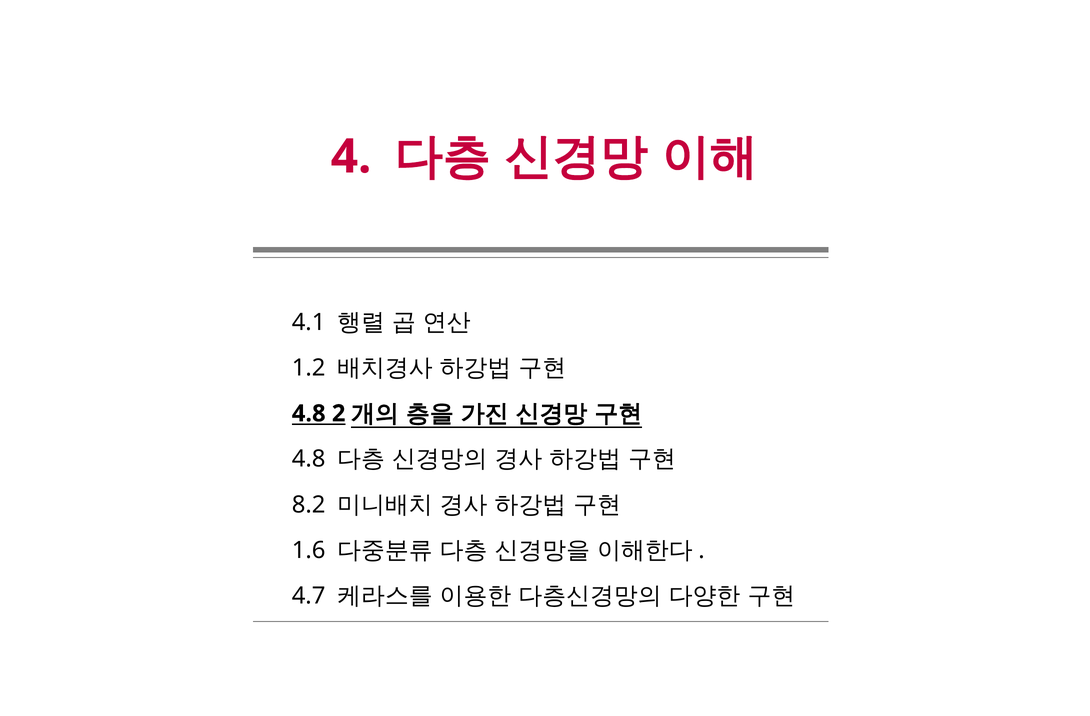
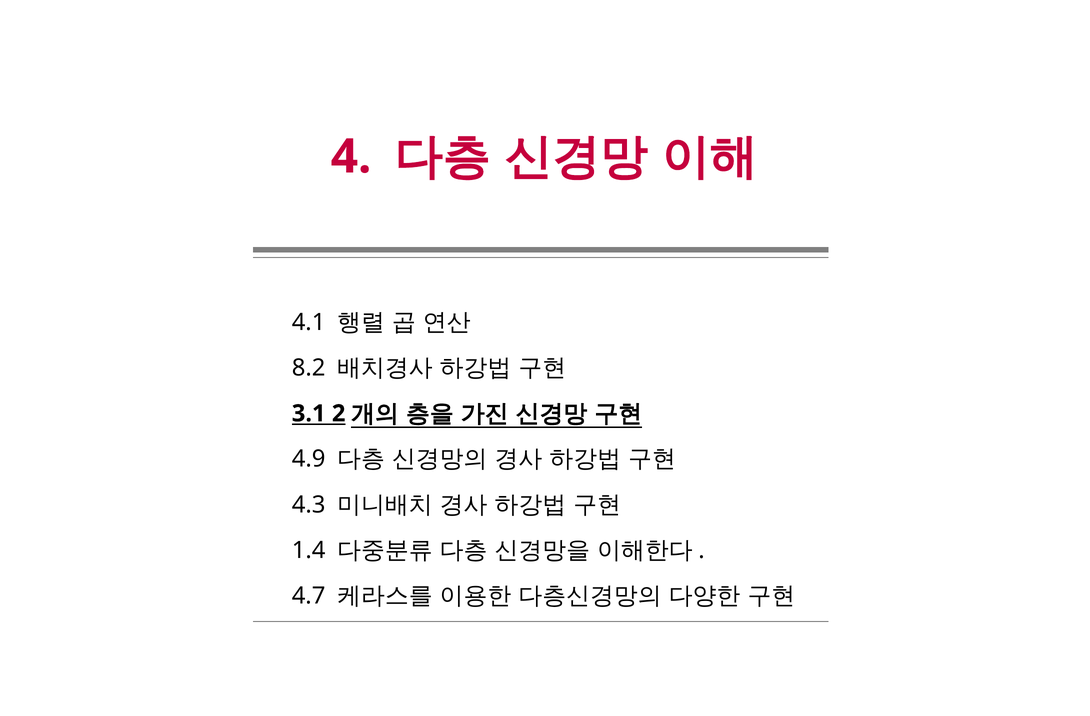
1.2: 1.2 -> 8.2
4.8 at (309, 413): 4.8 -> 3.1
4.8 at (309, 459): 4.8 -> 4.9
8.2: 8.2 -> 4.3
1.6: 1.6 -> 1.4
